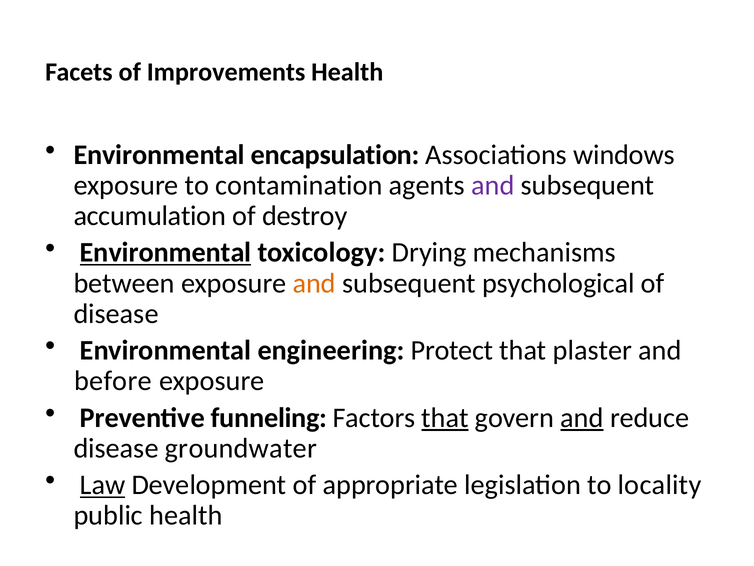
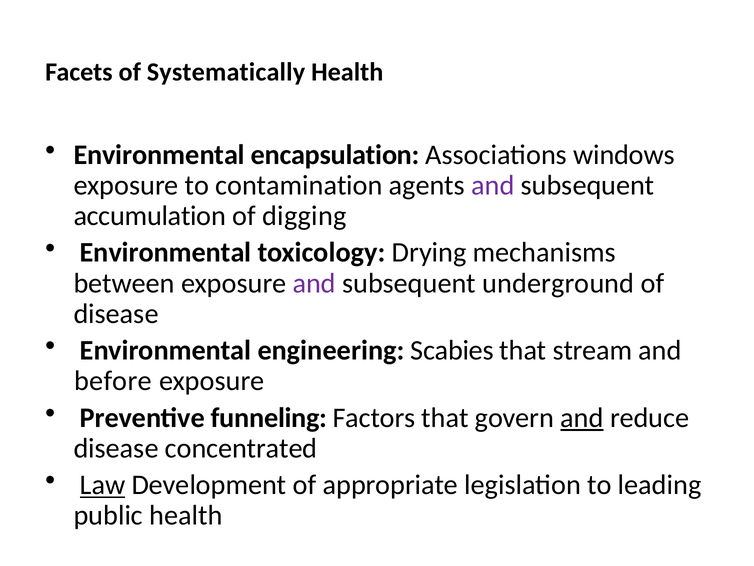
Improvements: Improvements -> Systematically
destroy: destroy -> digging
Environmental at (166, 252) underline: present -> none
and at (314, 283) colour: orange -> purple
psychological: psychological -> underground
Protect: Protect -> Scabies
plaster: plaster -> stream
that at (445, 417) underline: present -> none
groundwater: groundwater -> concentrated
locality: locality -> leading
